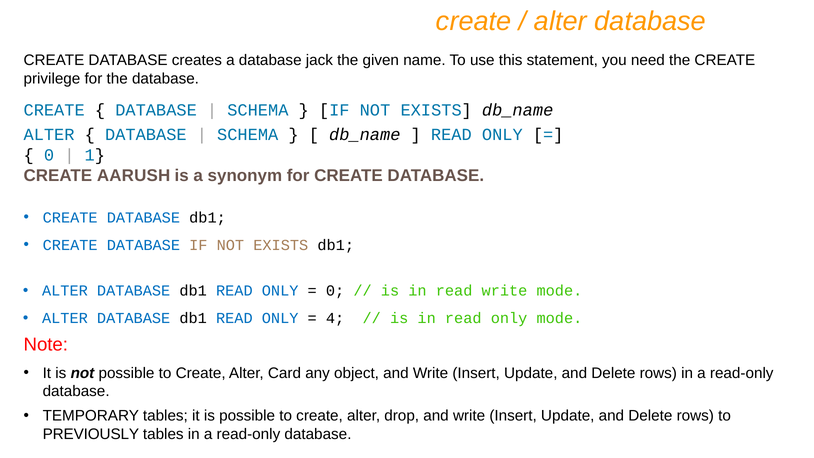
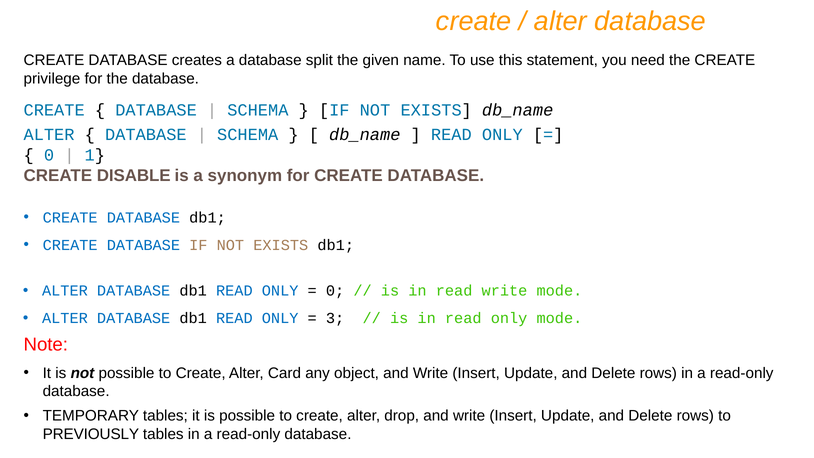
jack: jack -> split
AARUSH: AARUSH -> DISABLE
4: 4 -> 3
